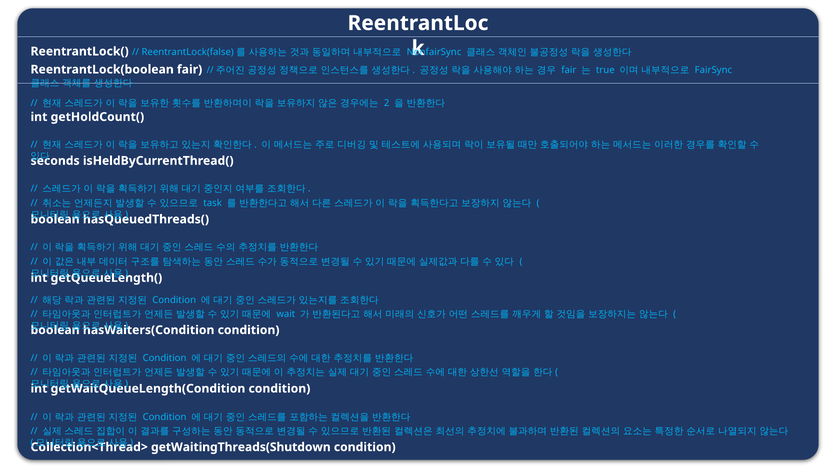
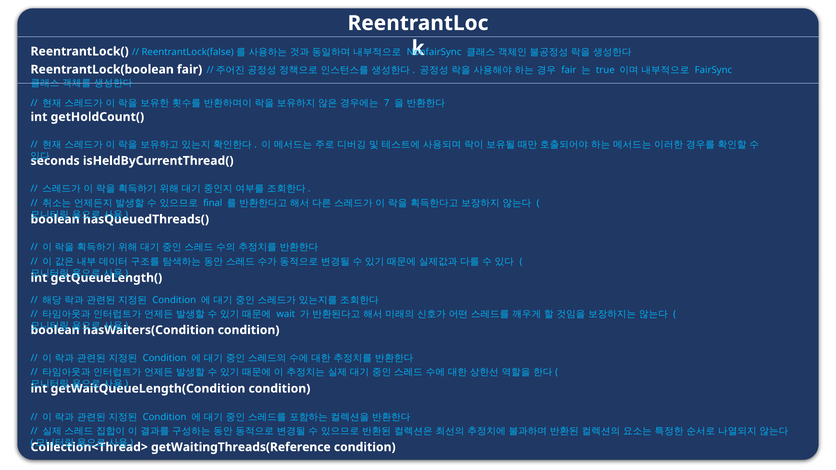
2: 2 -> 7
task: task -> final
getWaitingThreads(Shutdown: getWaitingThreads(Shutdown -> getWaitingThreads(Reference
